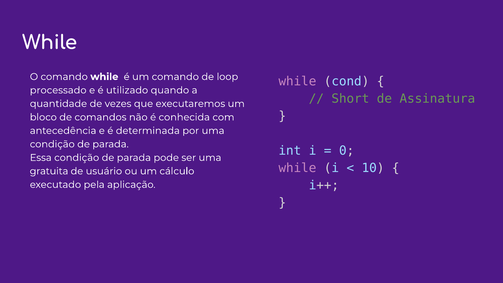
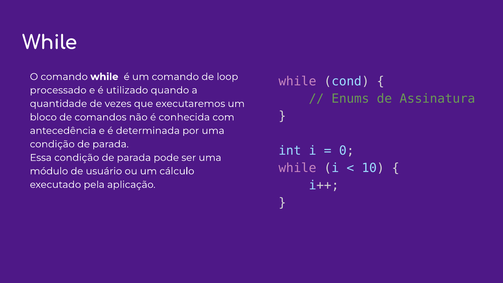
Short: Short -> Enums
gratuita: gratuita -> módulo
